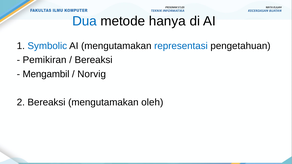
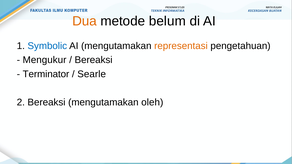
Dua colour: blue -> orange
hanya: hanya -> belum
representasi colour: blue -> orange
Pemikiran: Pemikiran -> Mengukur
Mengambil: Mengambil -> Terminator
Norvig: Norvig -> Searle
